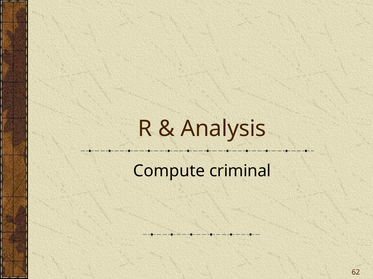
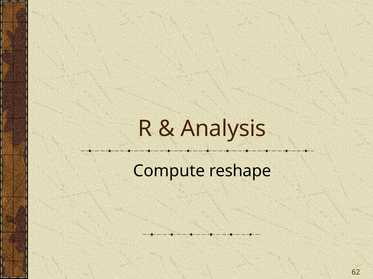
criminal: criminal -> reshape
